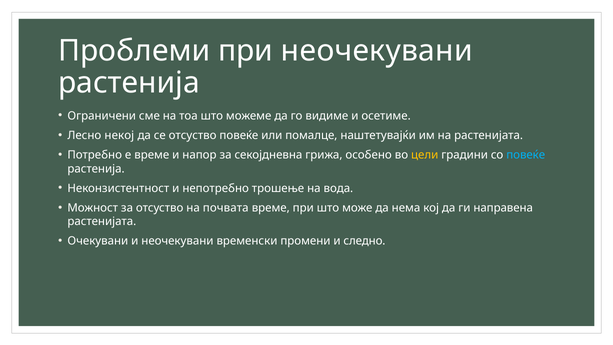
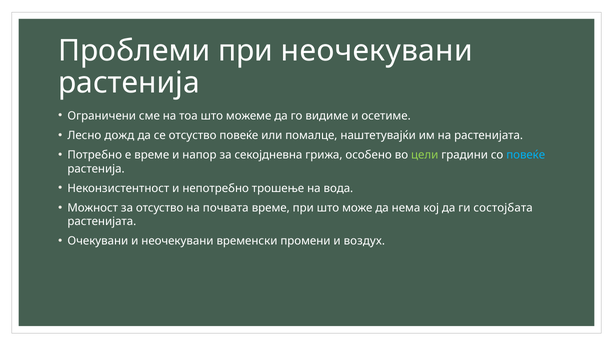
некој: некој -> дожд
цели colour: yellow -> light green
направена: направена -> состојбата
следно: следно -> воздух
